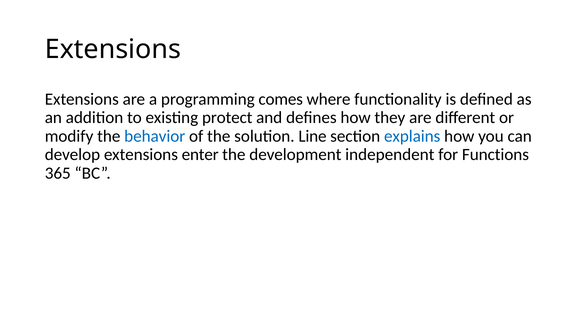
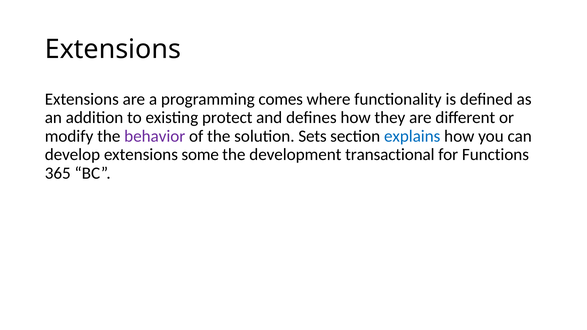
behavior colour: blue -> purple
Line: Line -> Sets
enter: enter -> some
independent: independent -> transactional
